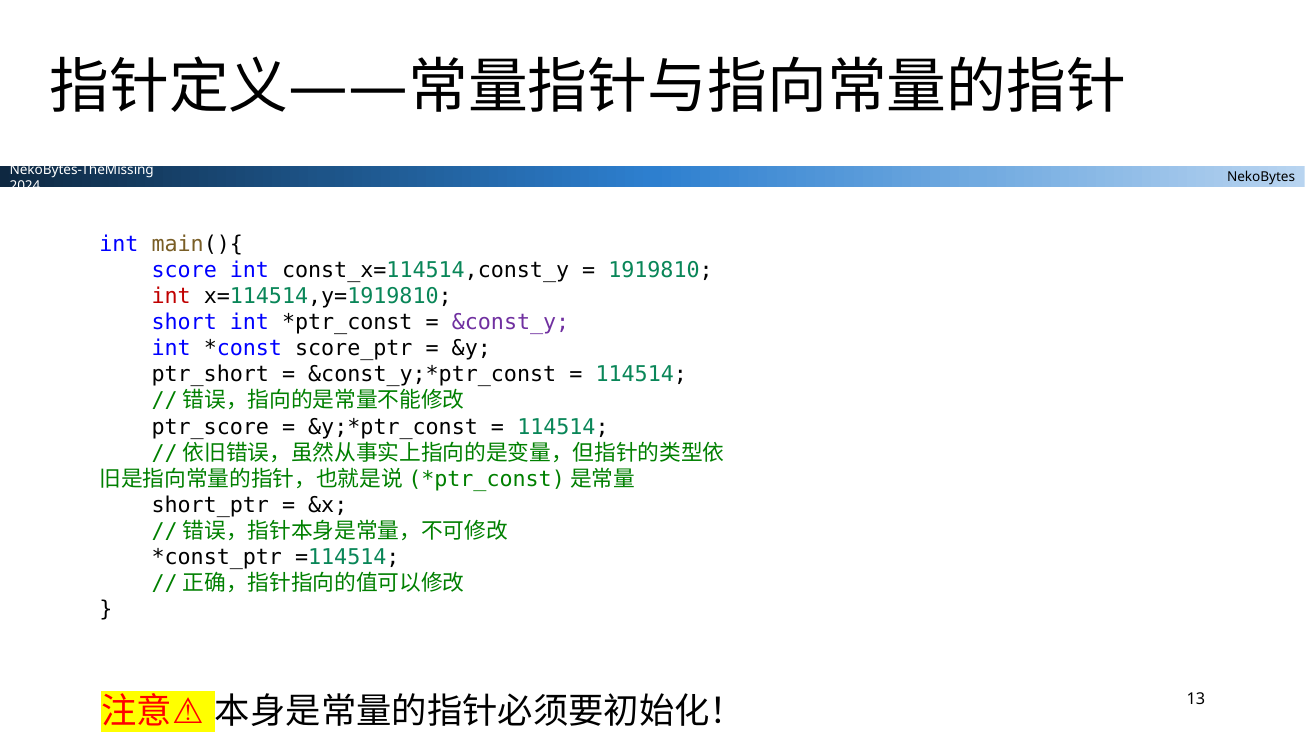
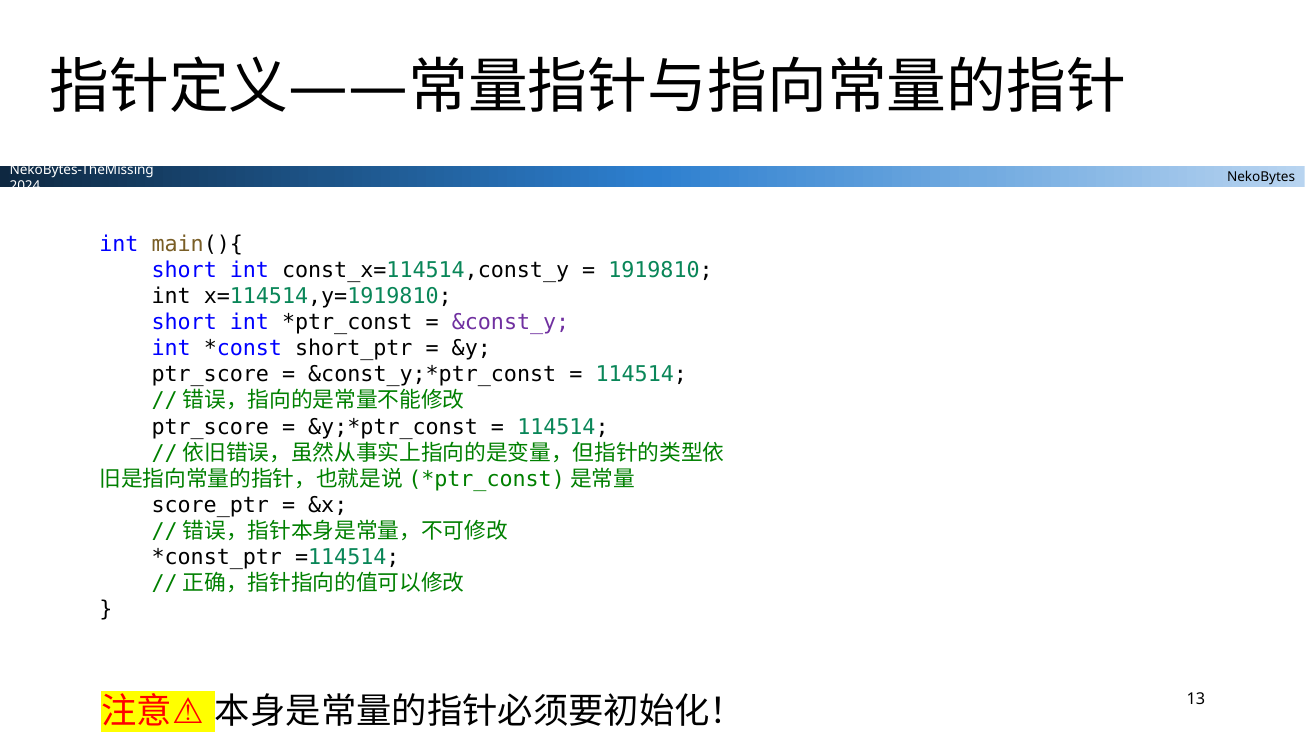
score at (184, 270): score -> short
int at (171, 296) colour: red -> black
score_ptr: score_ptr -> short_ptr
ptr_short at (210, 375): ptr_short -> ptr_score
short_ptr: short_ptr -> score_ptr
